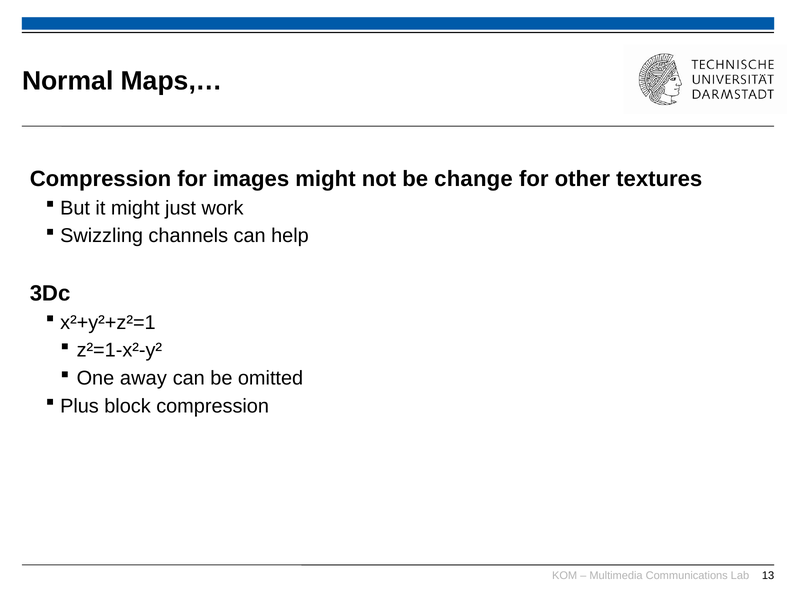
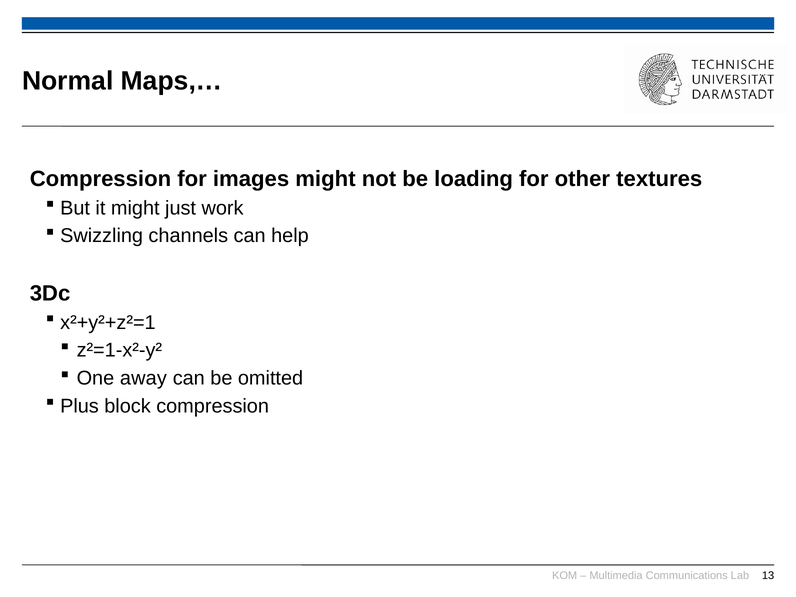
change: change -> loading
